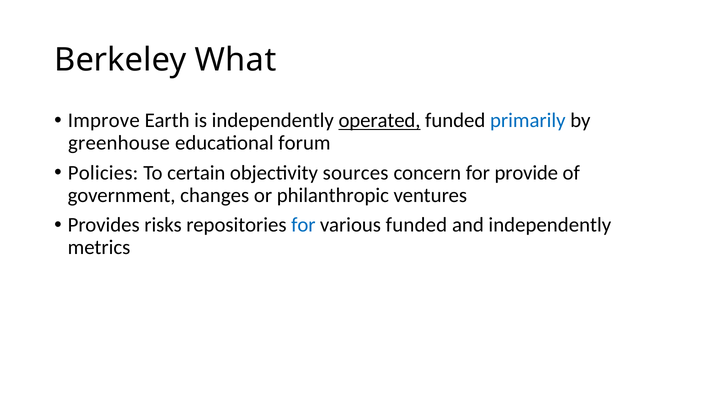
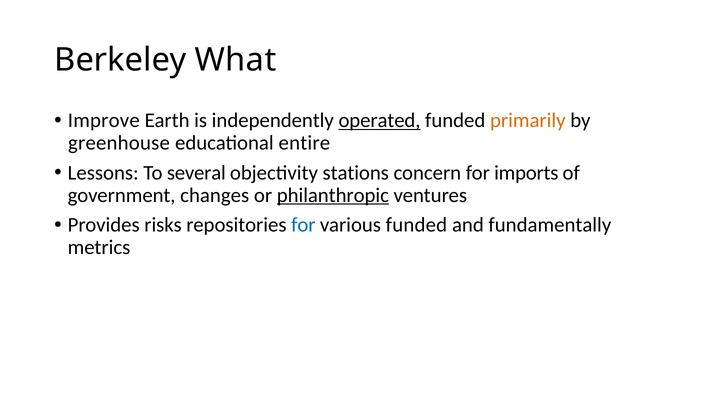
primarily colour: blue -> orange
forum: forum -> entire
Policies: Policies -> Lessons
certain: certain -> several
sources: sources -> stations
provide: provide -> imports
philanthropic underline: none -> present
and independently: independently -> fundamentally
